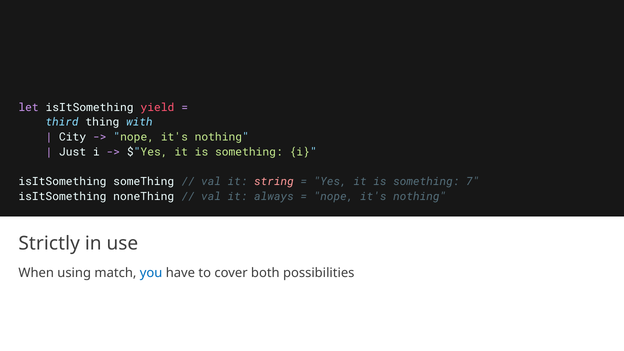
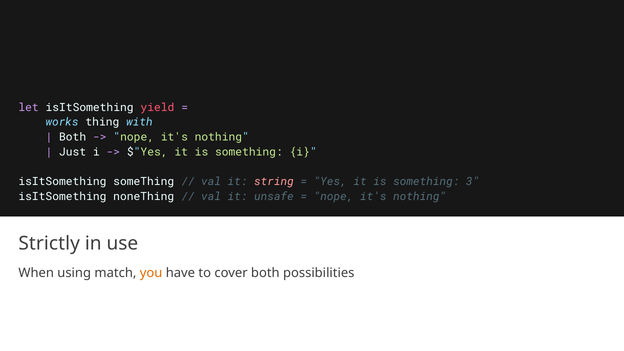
third: third -> works
City at (73, 137): City -> Both
7: 7 -> 3
always: always -> unsafe
you colour: blue -> orange
